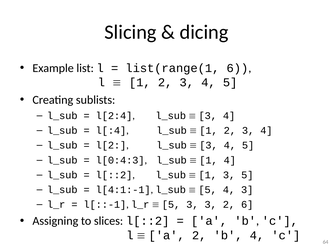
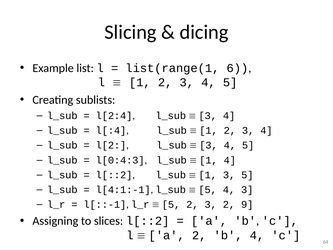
5 3: 3 -> 2
2 6: 6 -> 9
